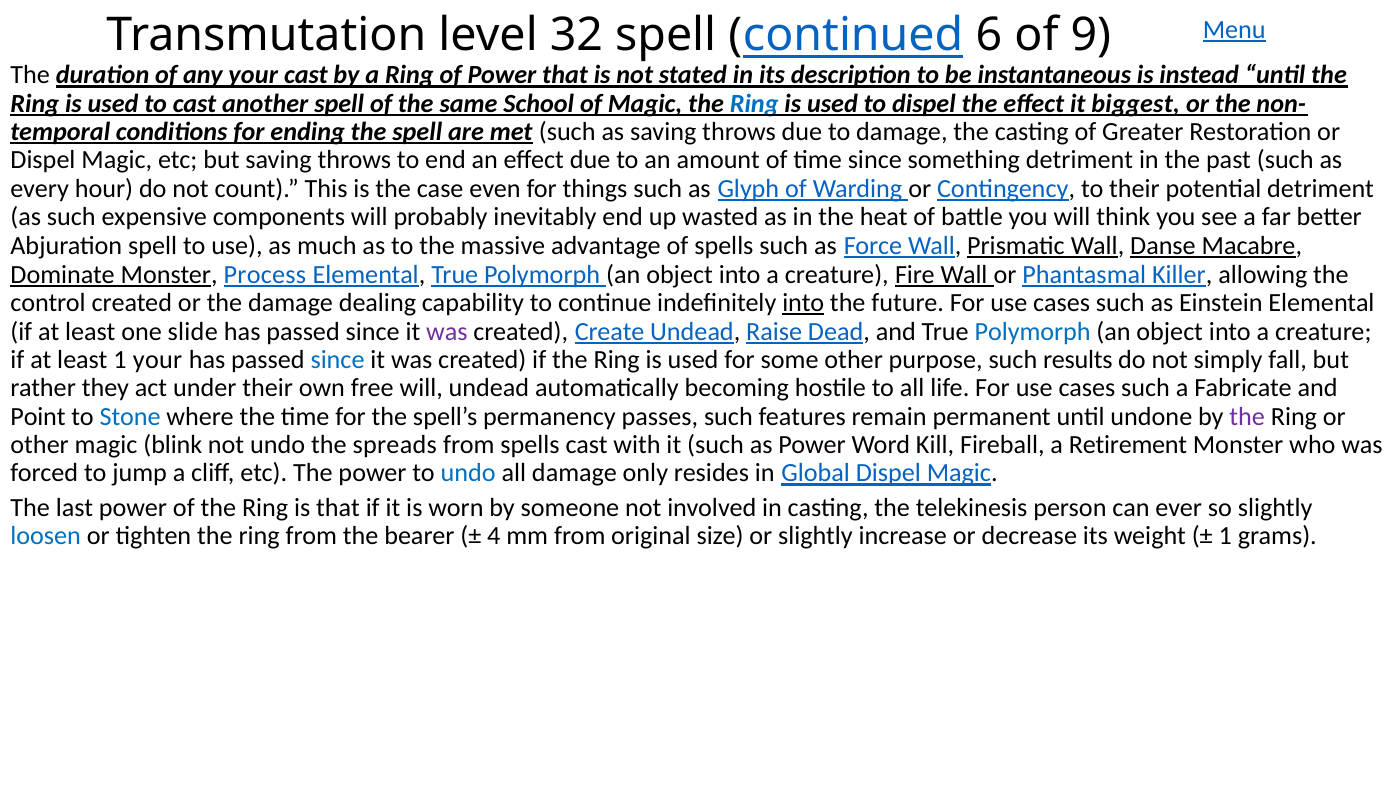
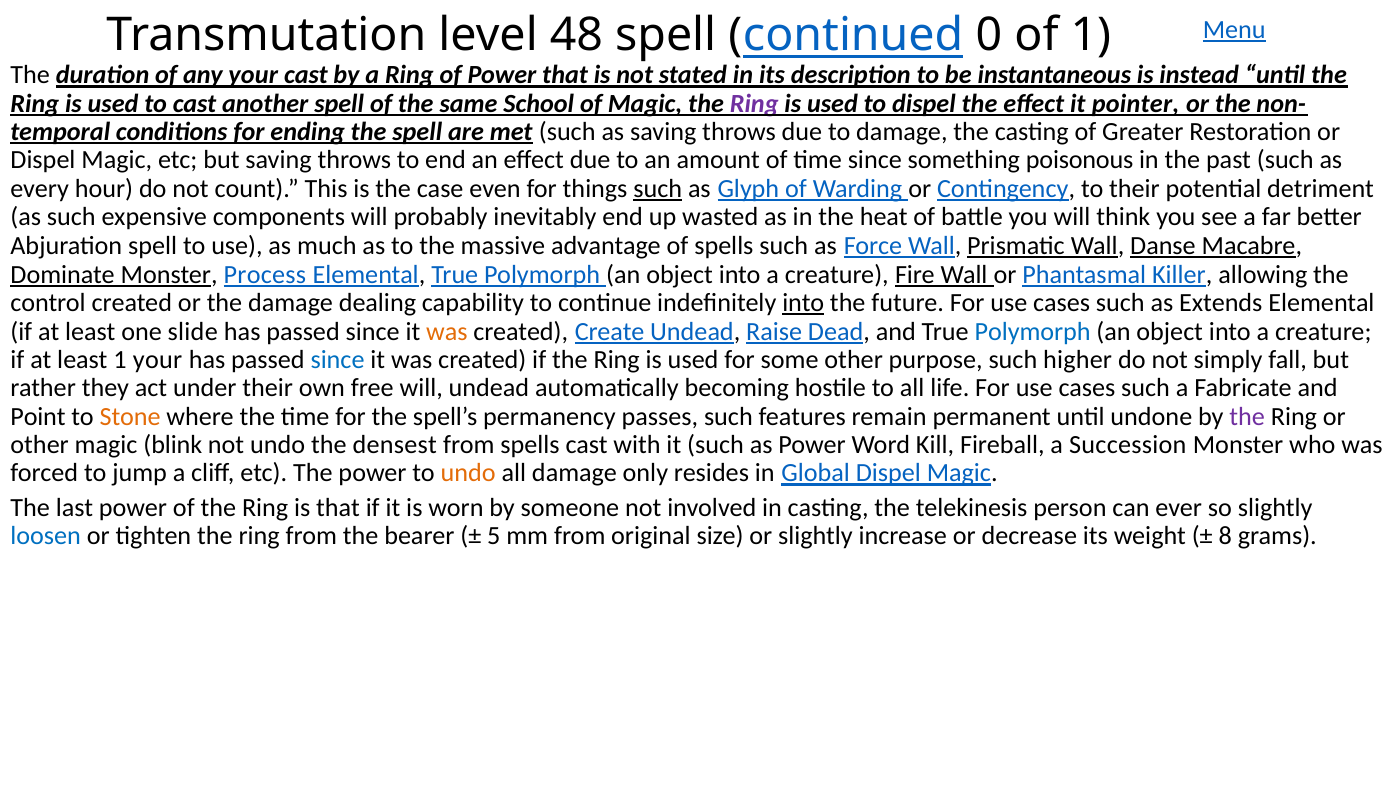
32: 32 -> 48
6: 6 -> 0
of 9: 9 -> 1
Ring at (754, 104) colour: blue -> purple
biggest: biggest -> pointer
something detriment: detriment -> poisonous
such at (658, 189) underline: none -> present
Einstein: Einstein -> Extends
was at (447, 332) colour: purple -> orange
results: results -> higher
Stone colour: blue -> orange
spreads: spreads -> densest
Retirement: Retirement -> Succession
undo at (468, 473) colour: blue -> orange
4: 4 -> 5
1 at (1225, 536): 1 -> 8
